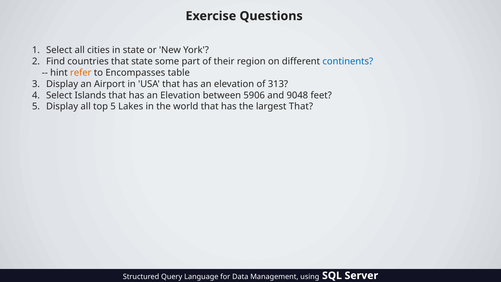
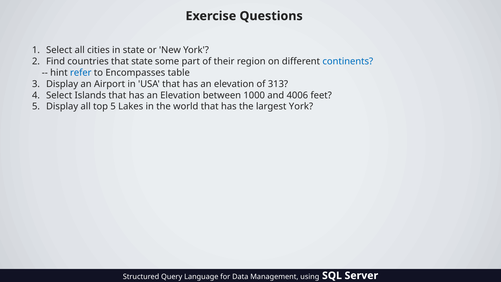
refer colour: orange -> blue
5906: 5906 -> 1000
9048: 9048 -> 4006
largest That: That -> York
